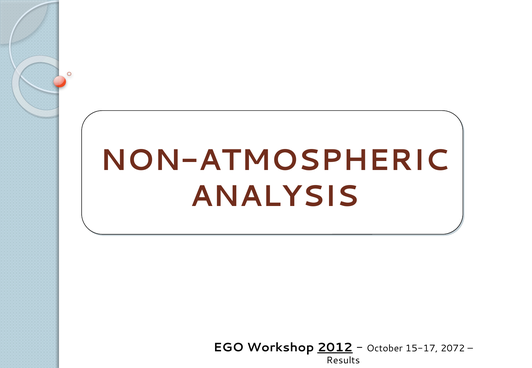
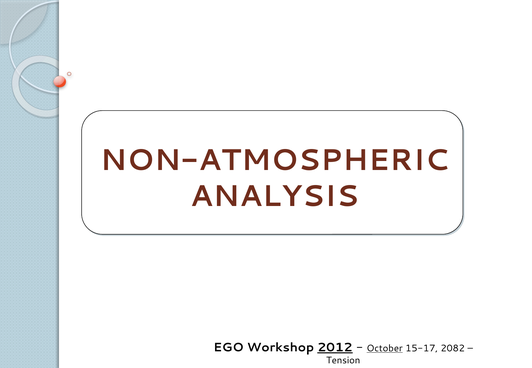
October underline: none -> present
2072: 2072 -> 2082
Results: Results -> Tension
